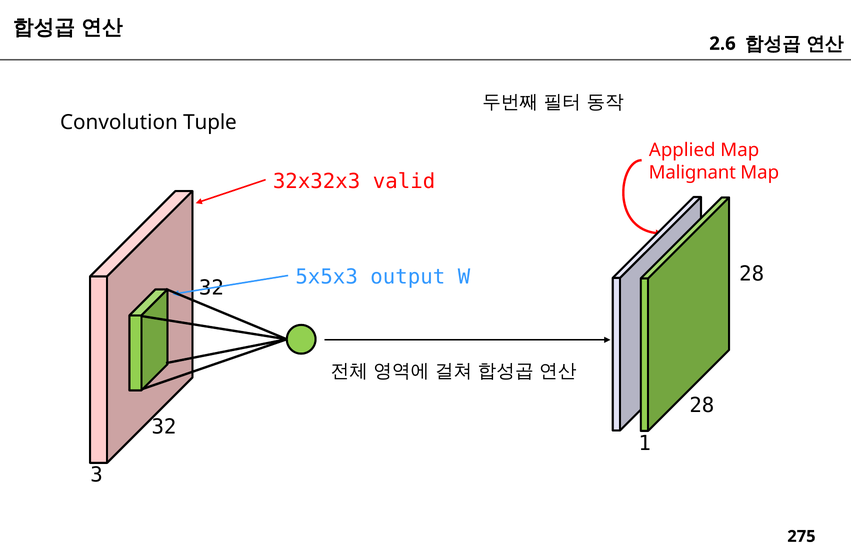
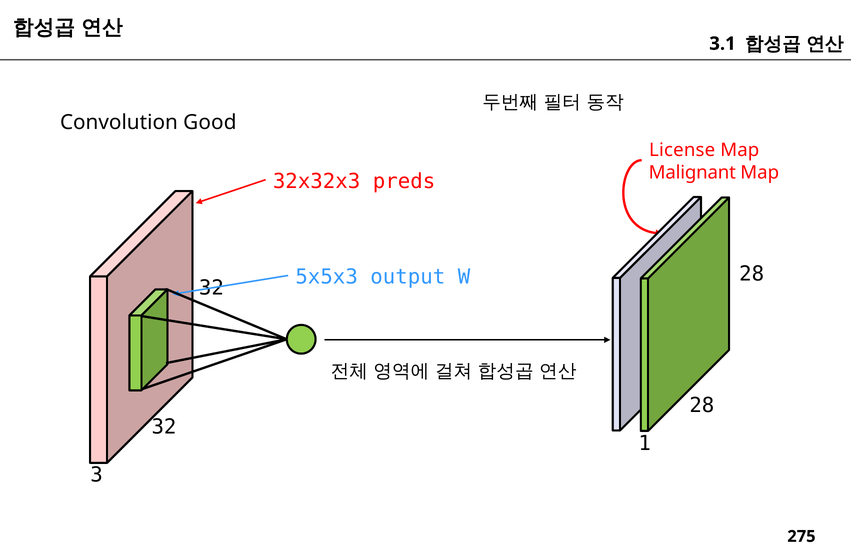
2.6: 2.6 -> 3.1
Tuple: Tuple -> Good
Applied: Applied -> License
valid: valid -> preds
